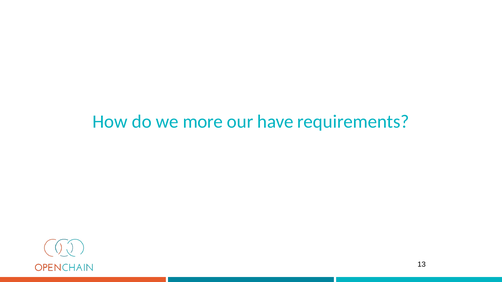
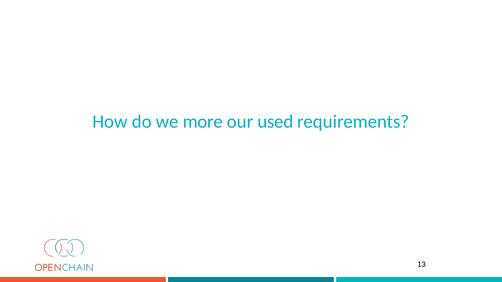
have: have -> used
